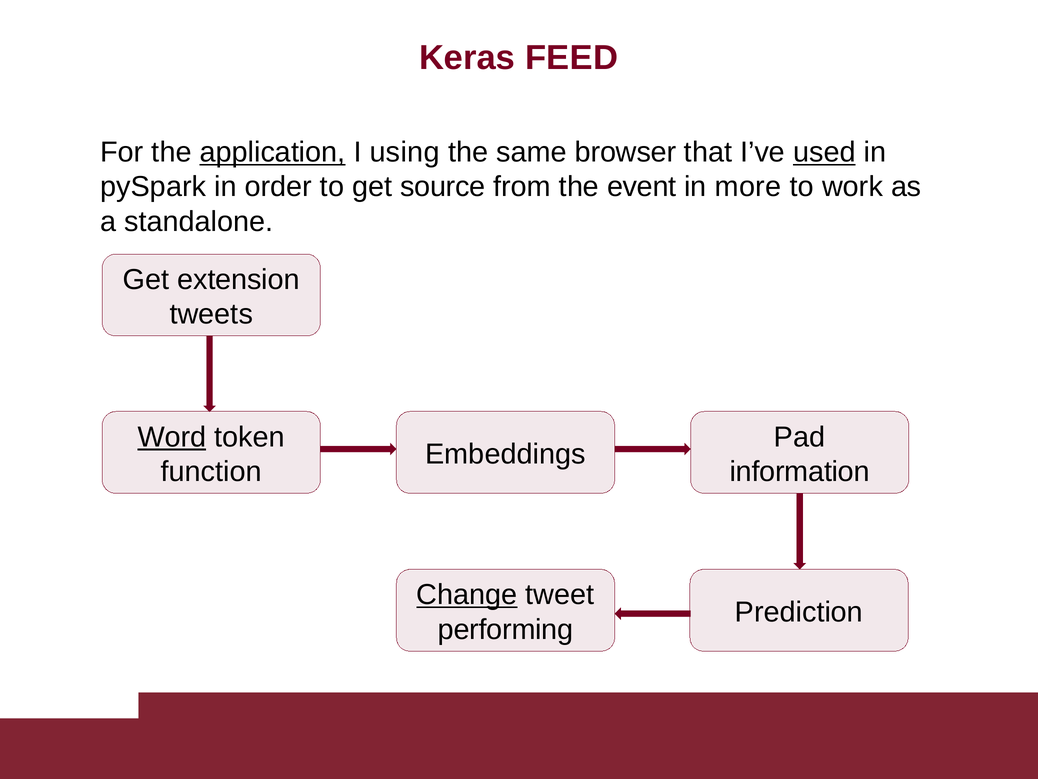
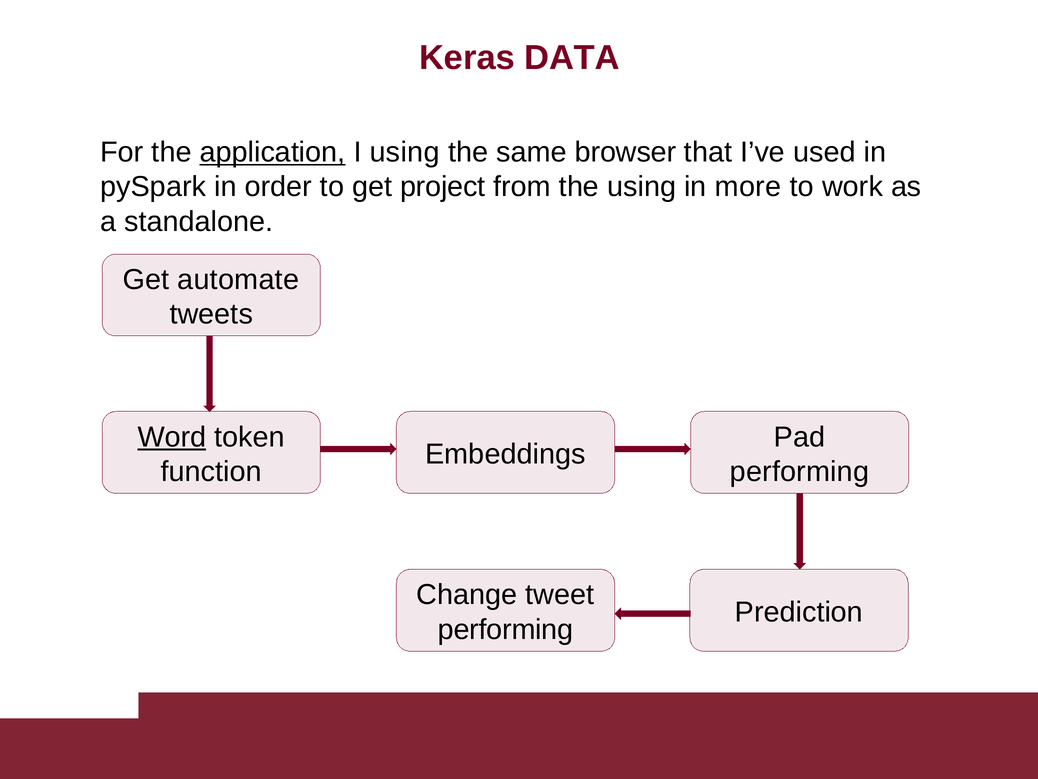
FEED: FEED -> DATA
used underline: present -> none
source: source -> project
the event: event -> using
extension: extension -> automate
information at (800, 471): information -> performing
Change underline: present -> none
